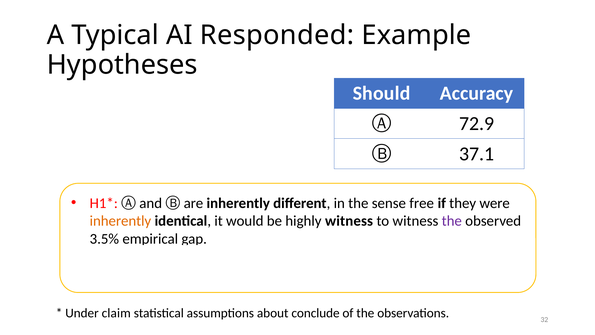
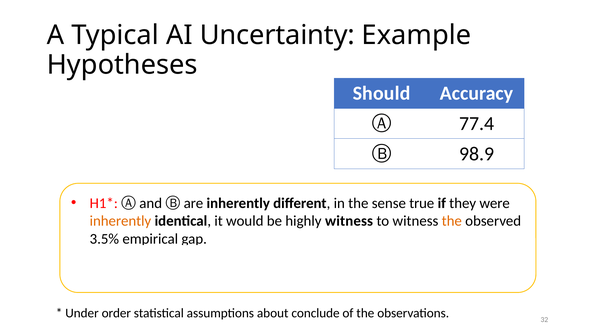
Responded: Responded -> Uncertainty
72.9: 72.9 -> 77.4
37.1: 37.1 -> 98.9
free: free -> true
the at (452, 221) colour: purple -> orange
claim: claim -> order
